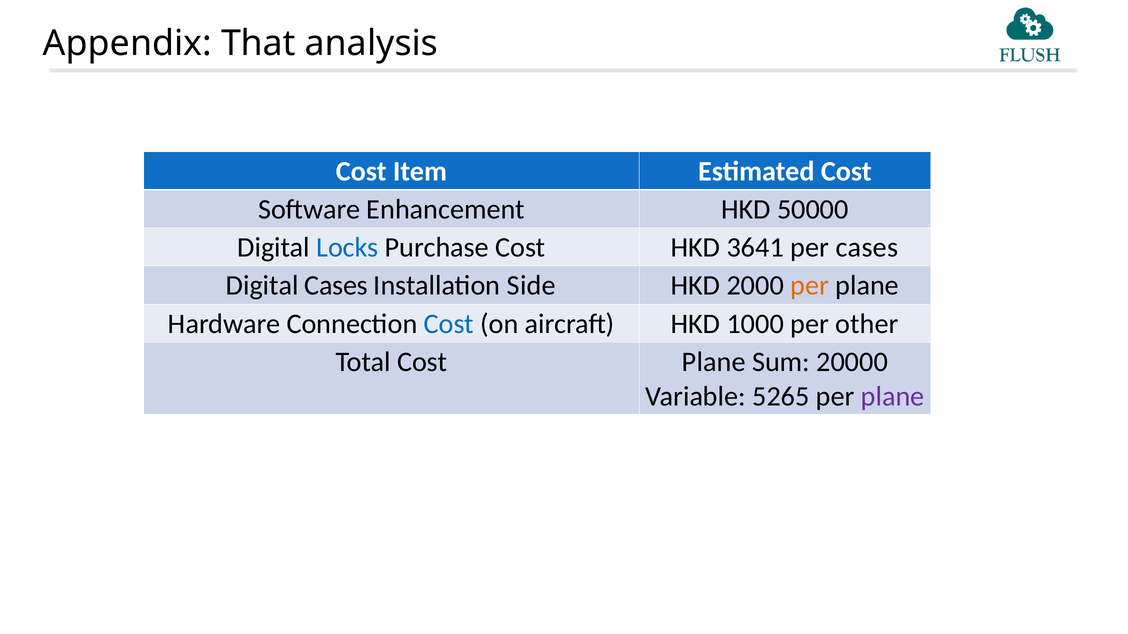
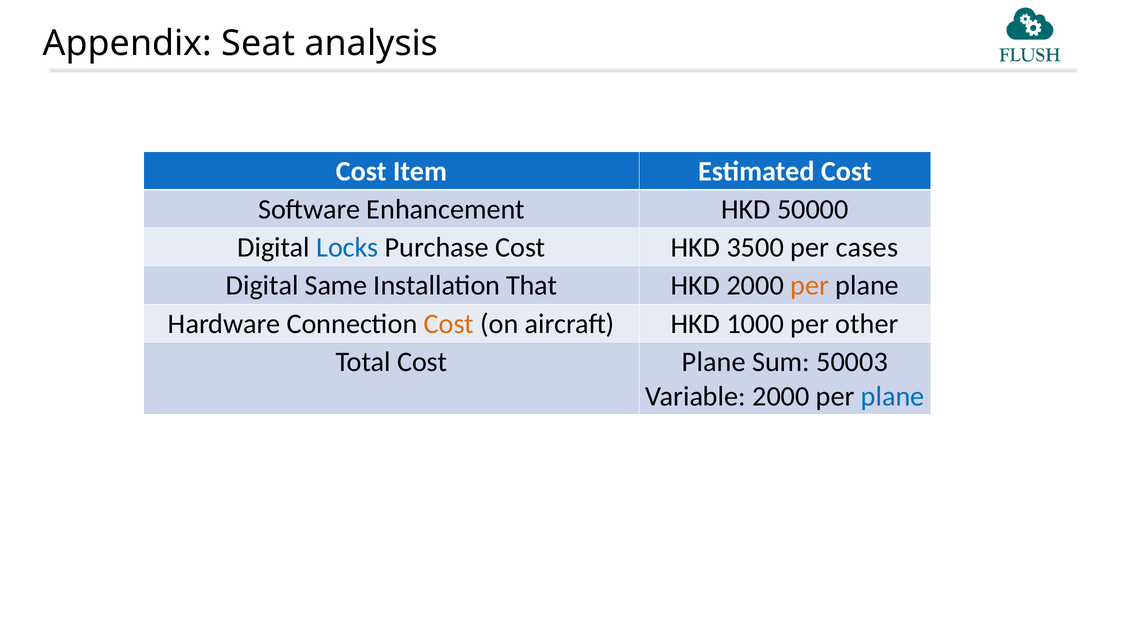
That: That -> Seat
3641: 3641 -> 3500
Digital Cases: Cases -> Same
Side: Side -> That
Cost at (449, 324) colour: blue -> orange
20000: 20000 -> 50003
Variable 5265: 5265 -> 2000
plane at (893, 396) colour: purple -> blue
